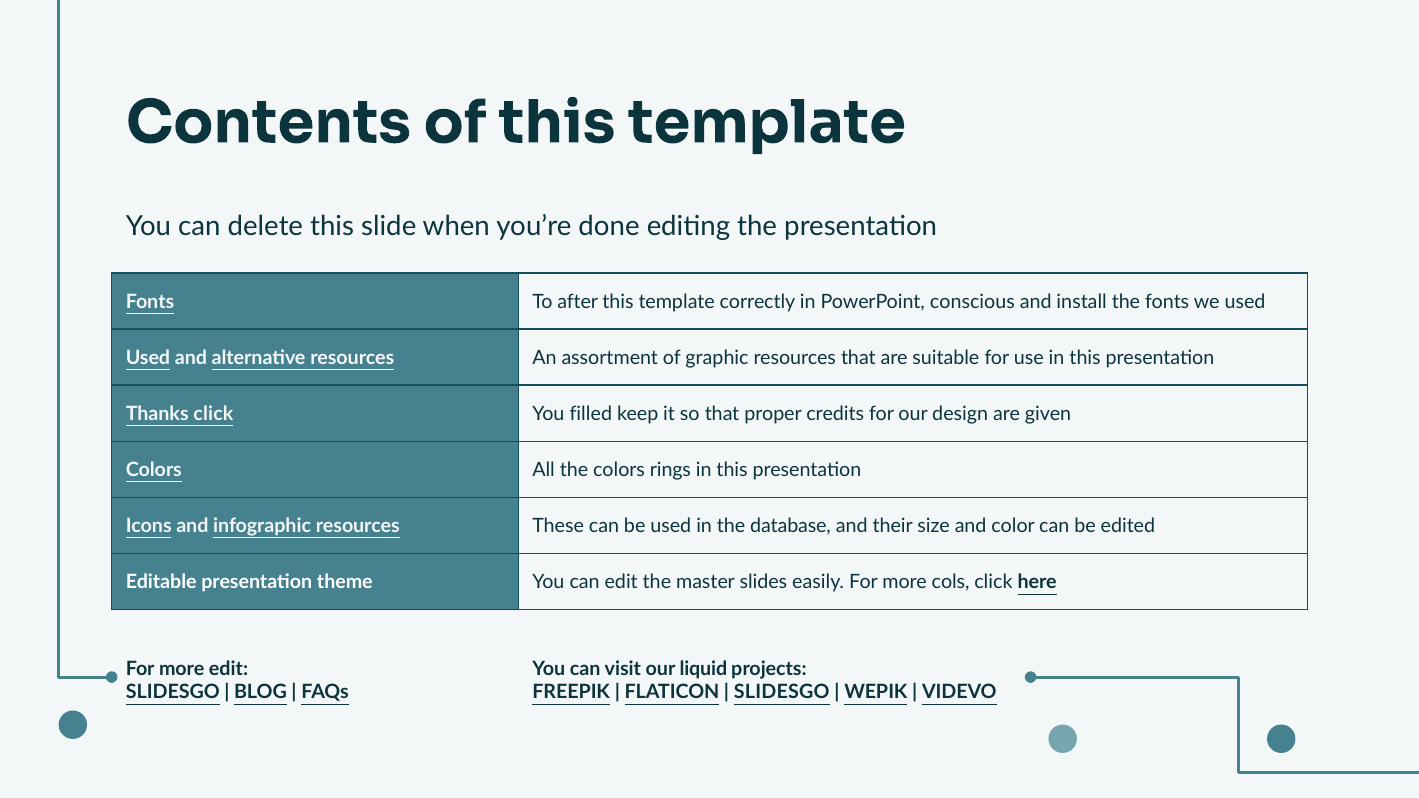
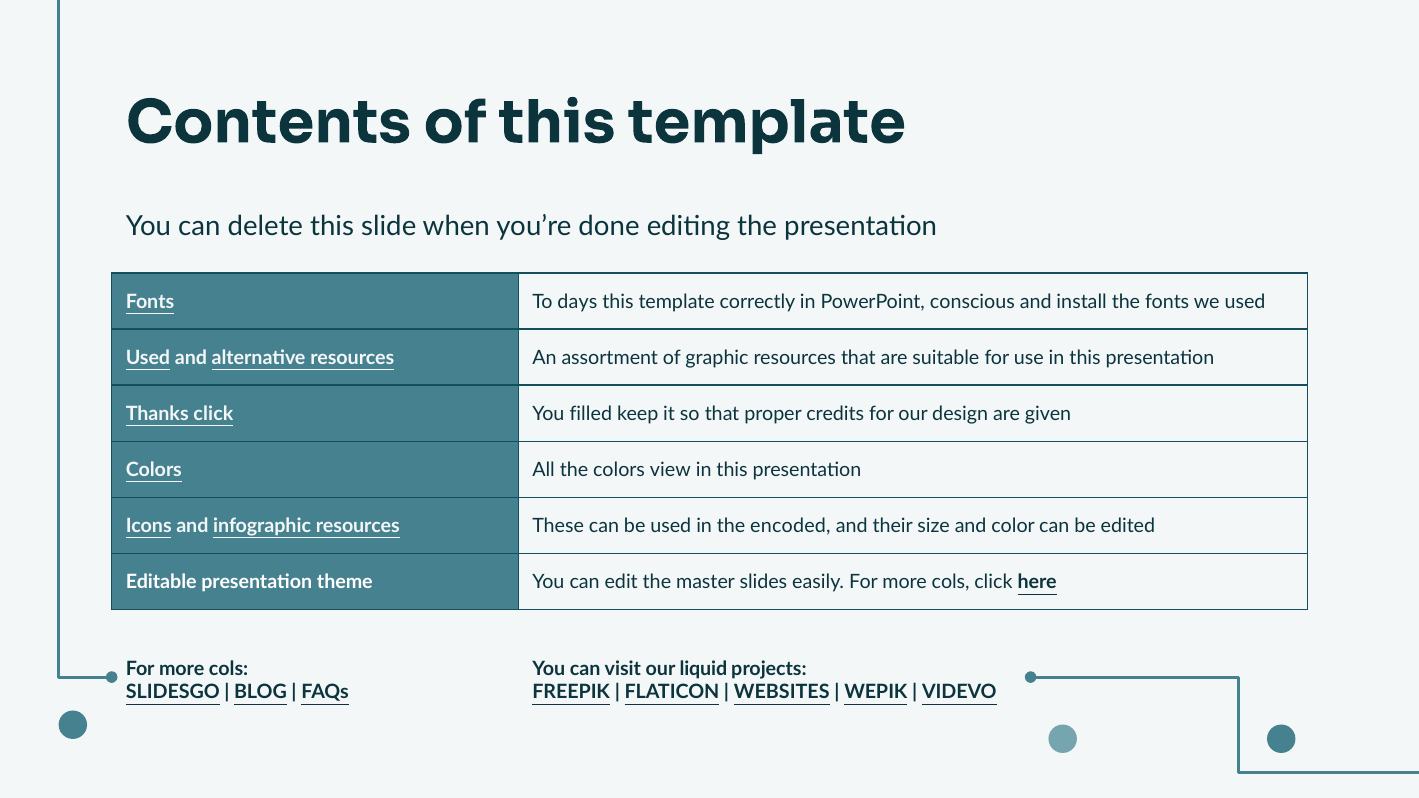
after: after -> days
rings: rings -> view
database: database -> encoded
edit at (229, 669): edit -> cols
SLIDESGO at (782, 693): SLIDESGO -> WEBSITES
